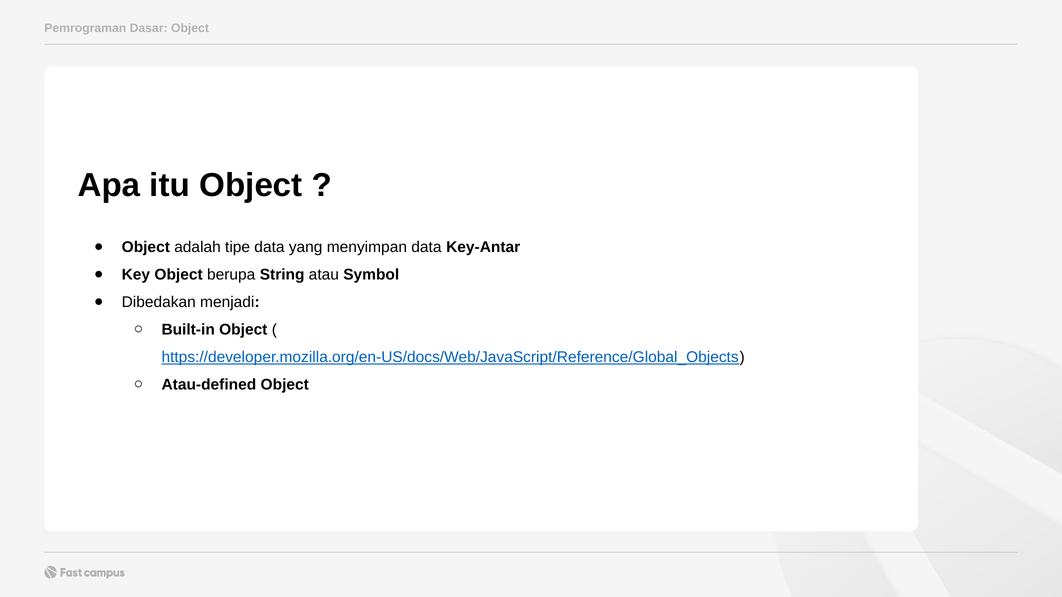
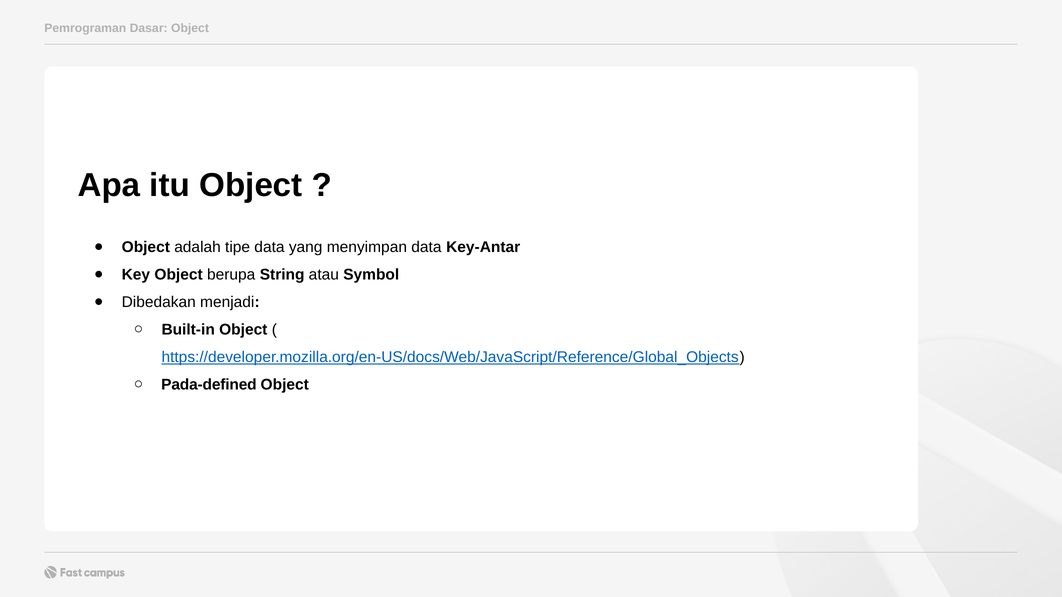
Atau-defined: Atau-defined -> Pada-defined
